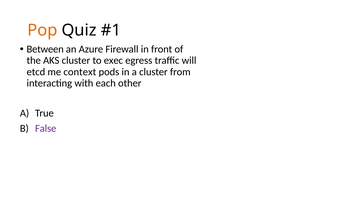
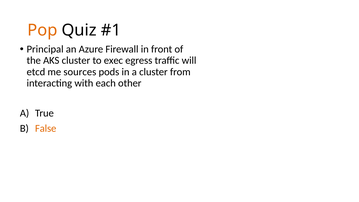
Between: Between -> Principal
context: context -> sources
False at (46, 128) colour: purple -> orange
